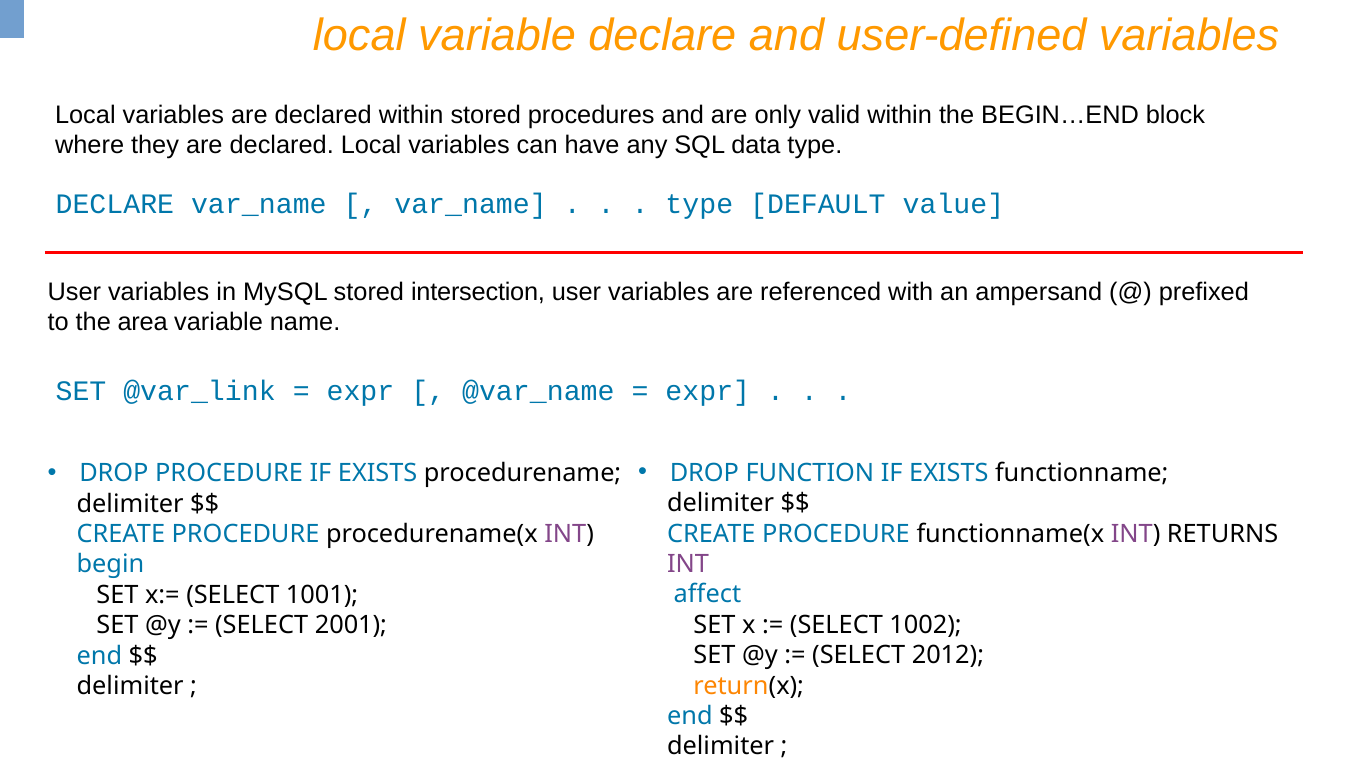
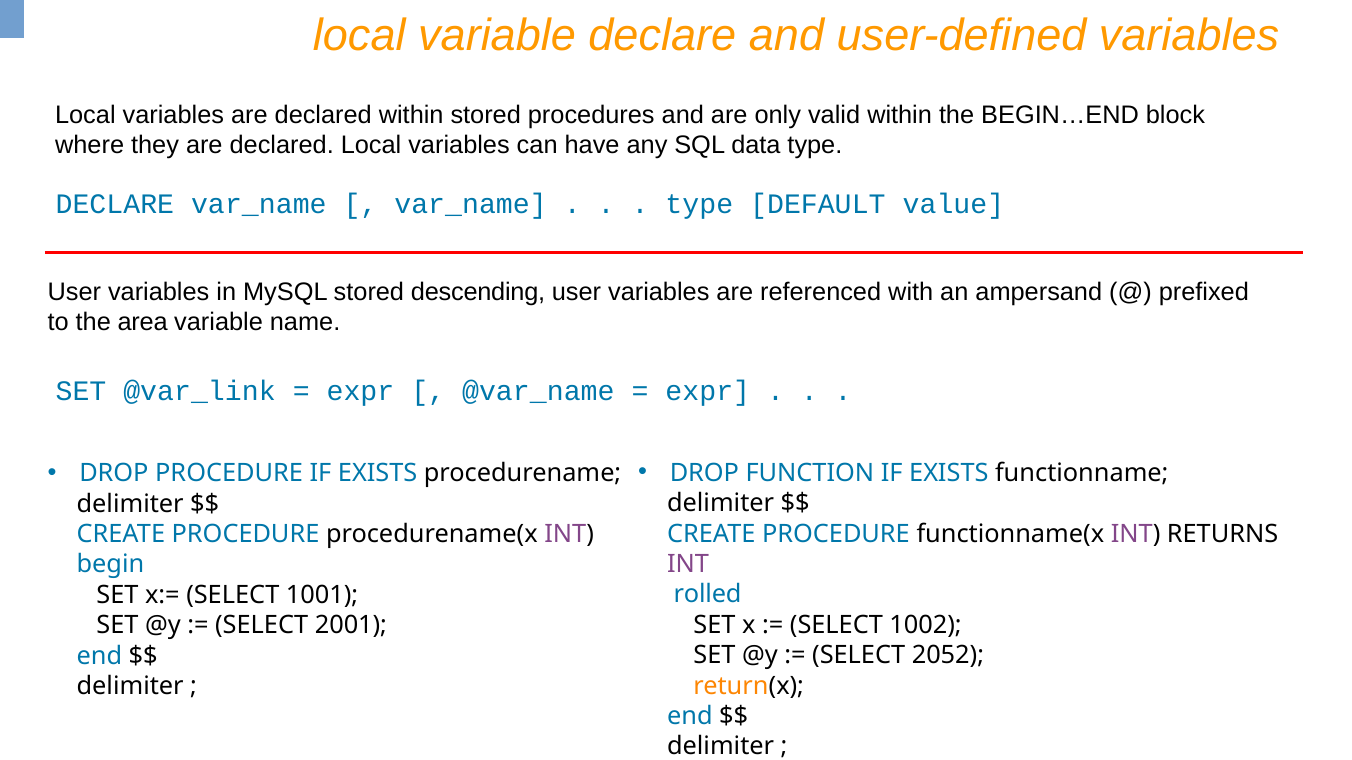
intersection: intersection -> descending
affect: affect -> rolled
2012: 2012 -> 2052
